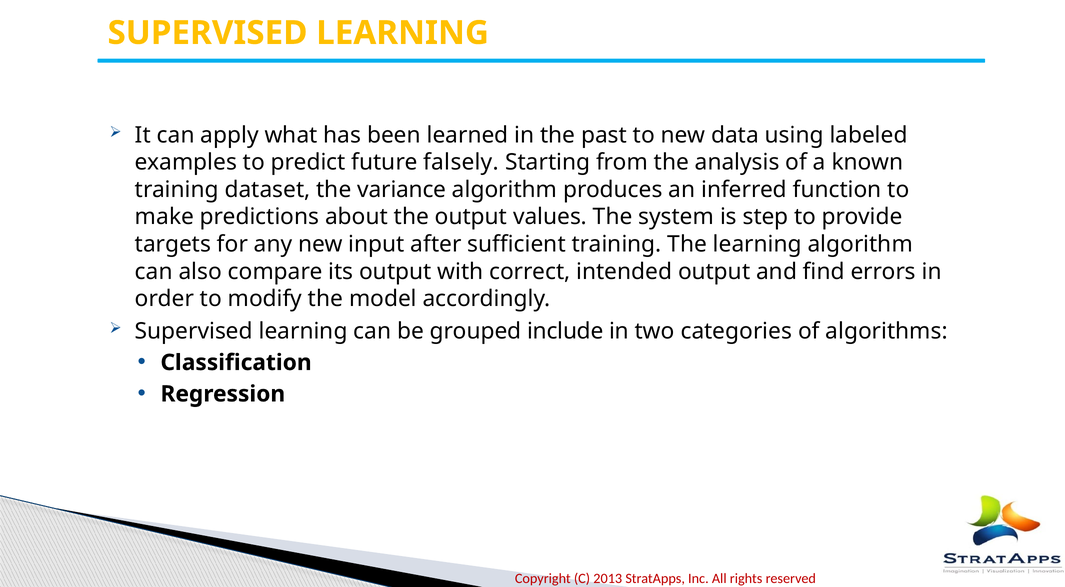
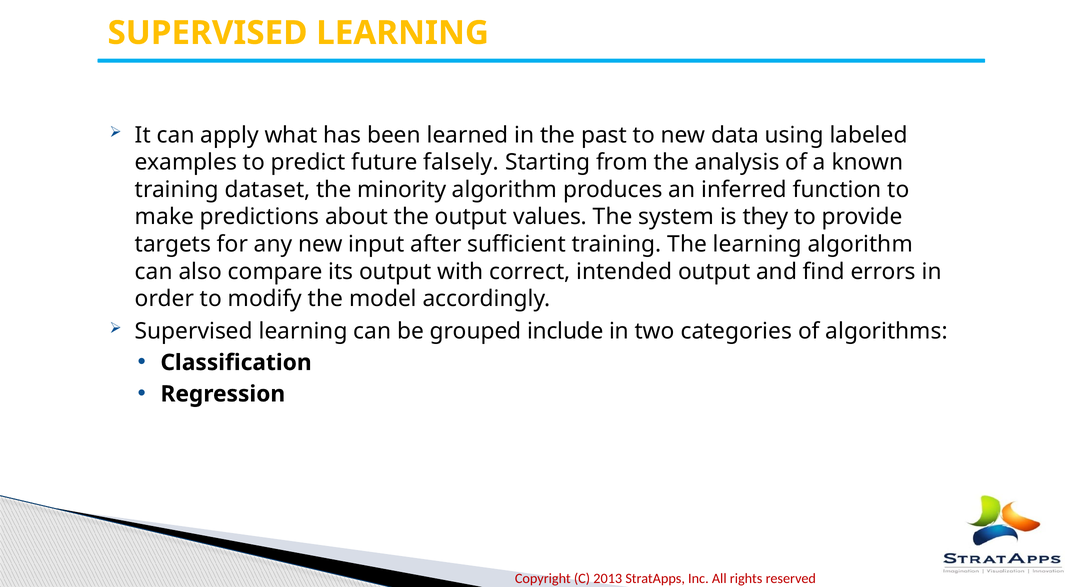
variance: variance -> minority
step: step -> they
